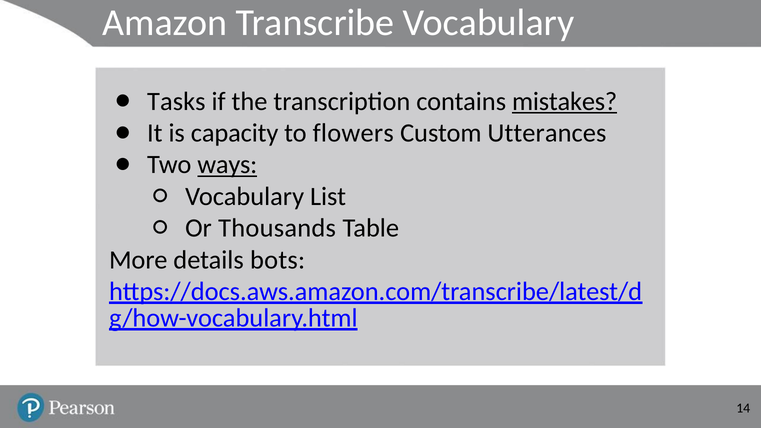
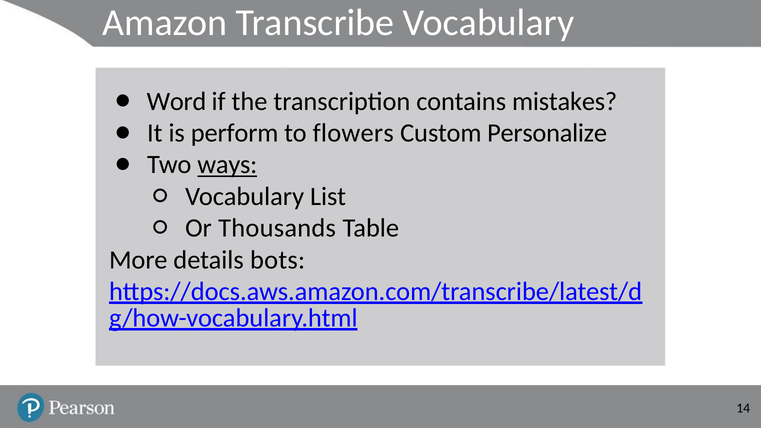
Tasks: Tasks -> Word
mistakes underline: present -> none
capacity: capacity -> perform
Utterances: Utterances -> Personalize
